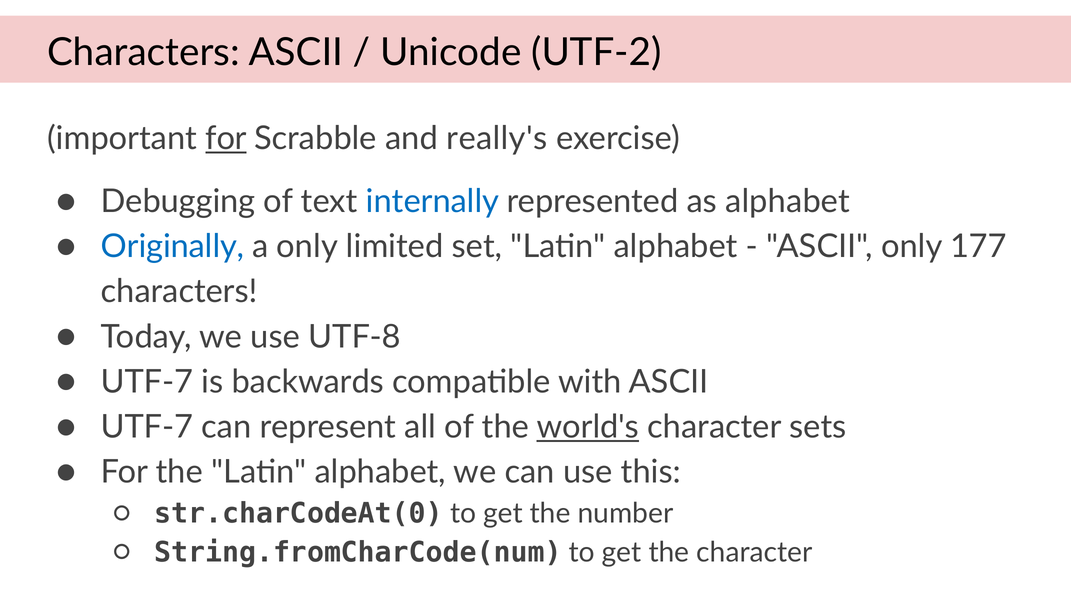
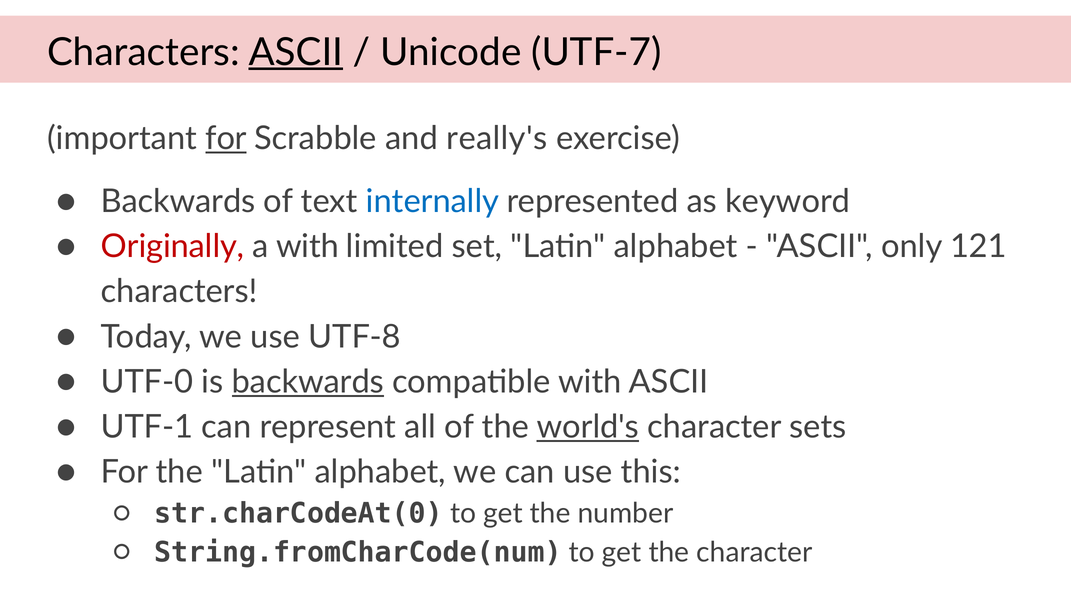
ASCII at (296, 52) underline: none -> present
UTF-2: UTF-2 -> UTF-7
Debugging at (178, 202): Debugging -> Backwards
as alphabet: alphabet -> keyword
Originally colour: blue -> red
a only: only -> with
177: 177 -> 121
UTF-7 at (147, 382): UTF-7 -> UTF-0
backwards at (308, 382) underline: none -> present
UTF-7 at (147, 427): UTF-7 -> UTF-1
